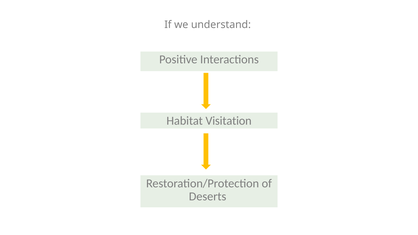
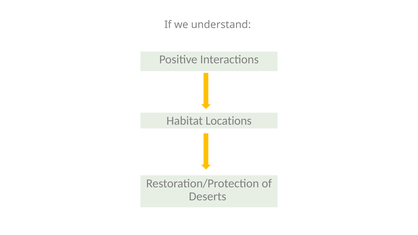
Visitation: Visitation -> Locations
